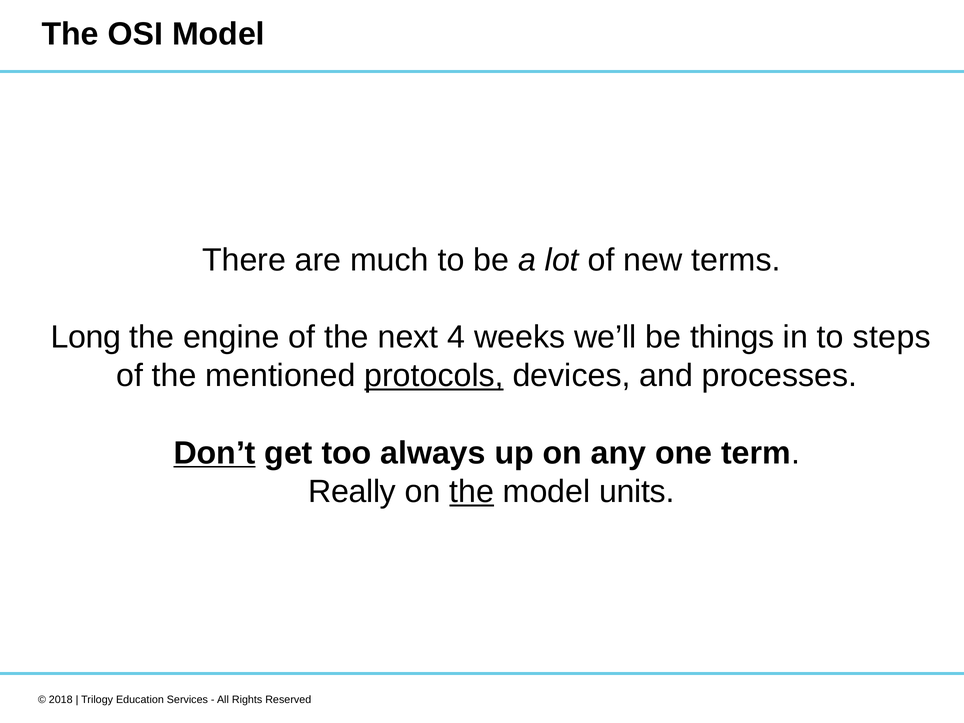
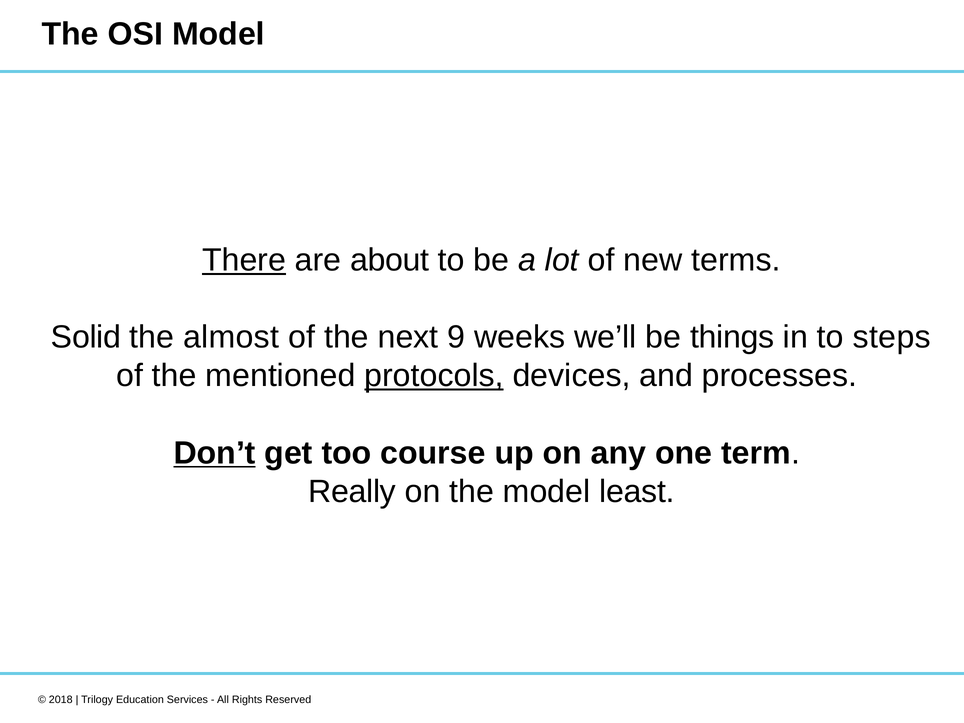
There underline: none -> present
much: much -> about
Long: Long -> Solid
engine: engine -> almost
4: 4 -> 9
always: always -> course
the at (472, 491) underline: present -> none
units: units -> least
